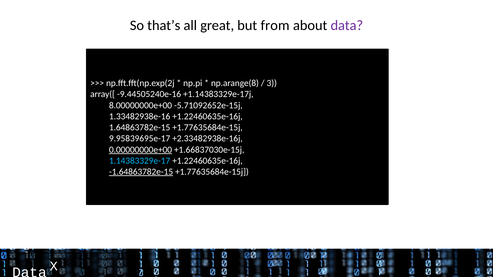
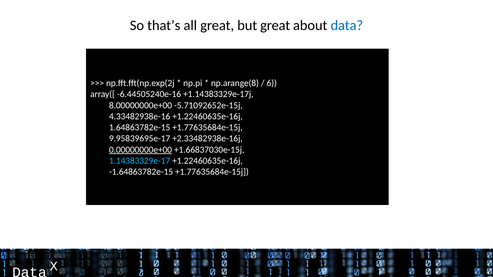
but from: from -> great
data at (347, 26) colour: purple -> blue
3: 3 -> 6
-9.44505240e-16: -9.44505240e-16 -> -6.44505240e-16
1.33482938e-16: 1.33482938e-16 -> 4.33482938e-16
-1.64863782e-15 underline: present -> none
